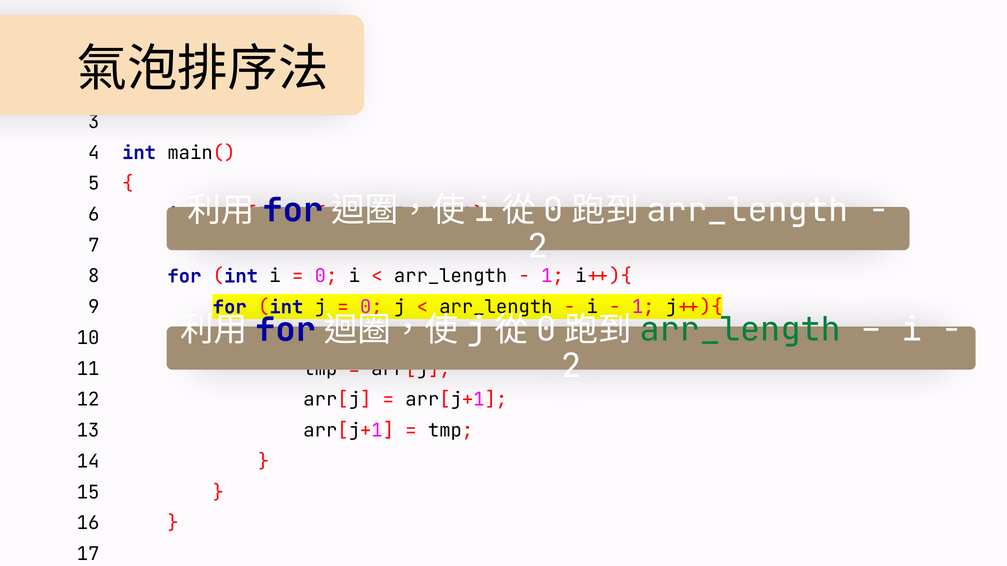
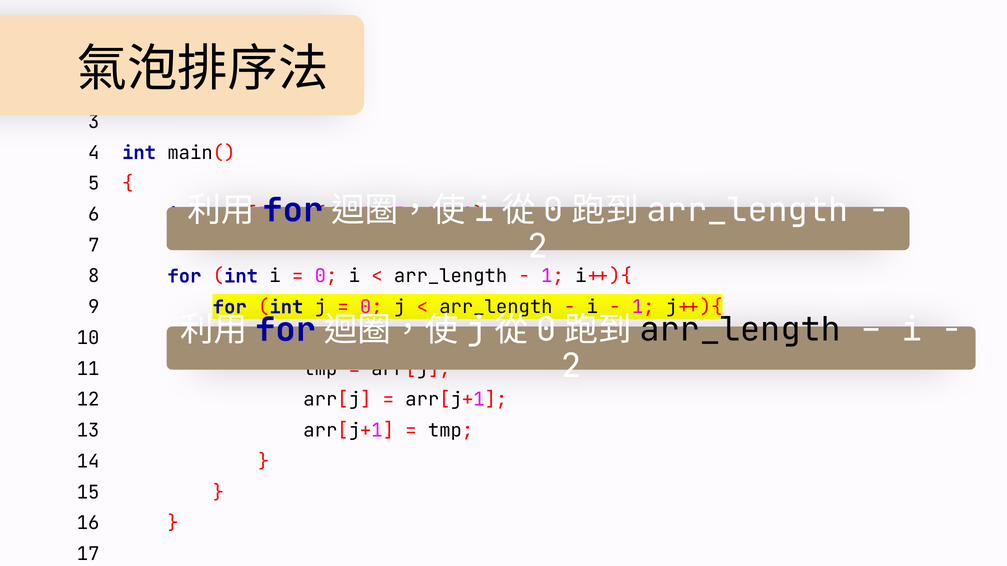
arr_length at (740, 330) colour: green -> black
